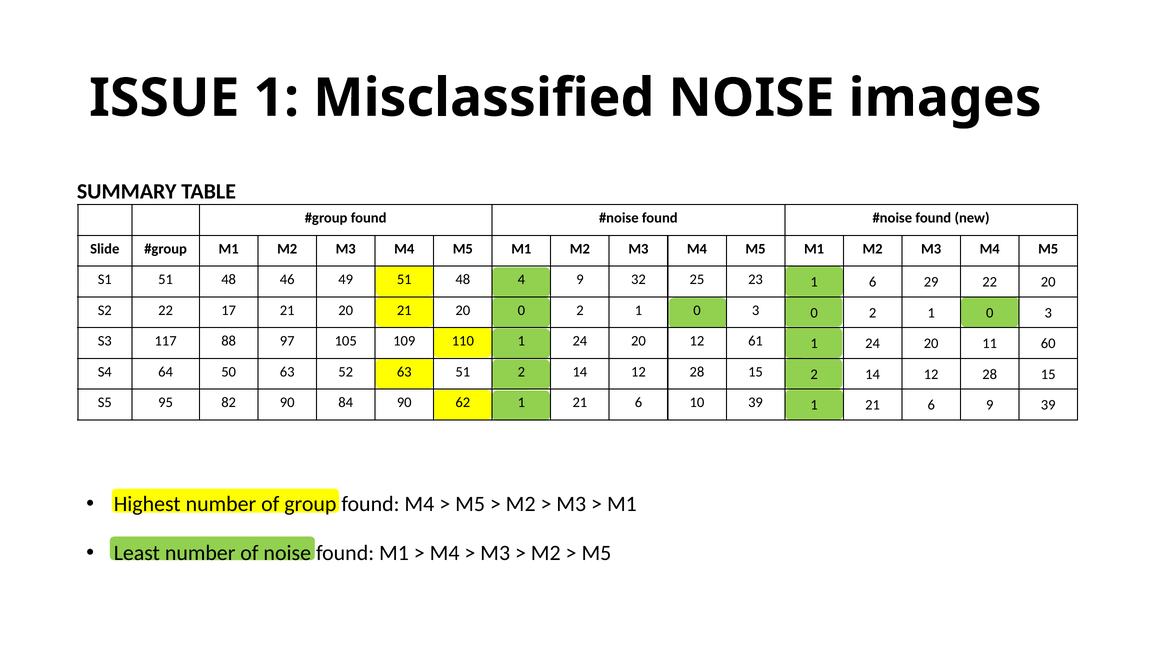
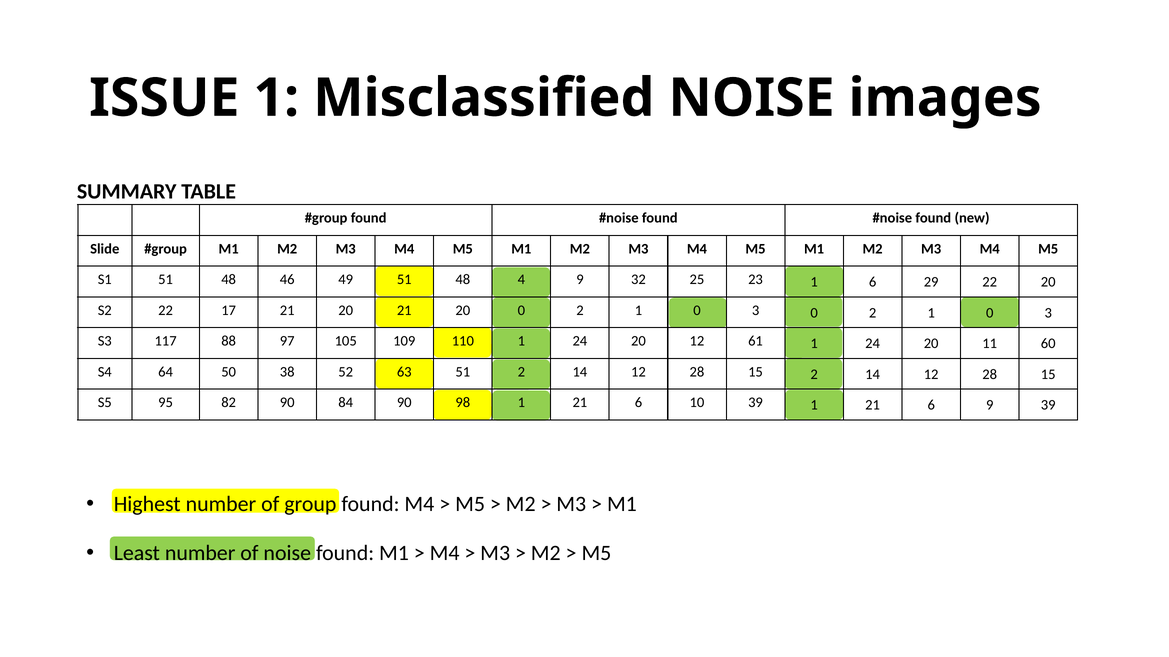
50 63: 63 -> 38
62: 62 -> 98
